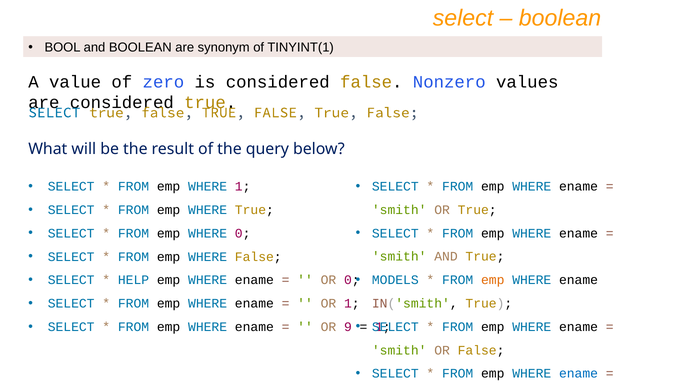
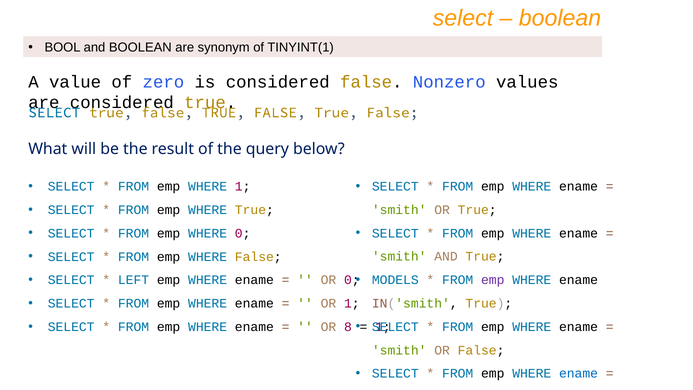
HELP: HELP -> LEFT
emp at (493, 280) colour: orange -> purple
9: 9 -> 8
